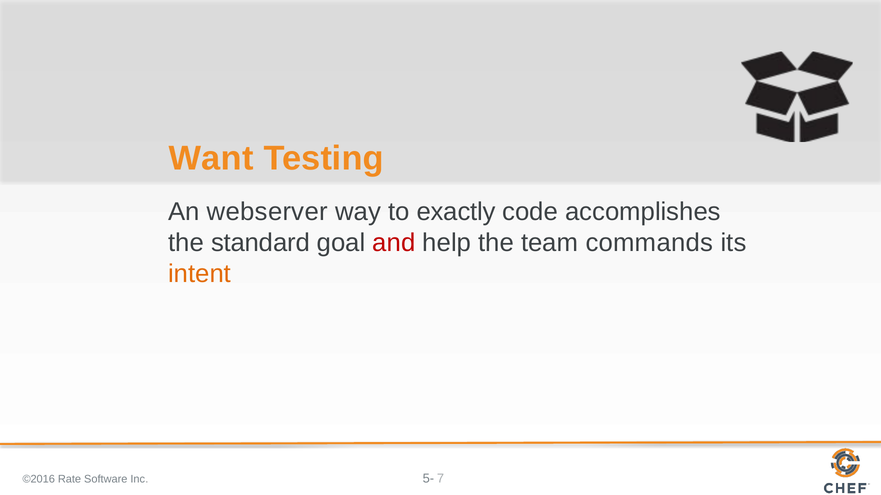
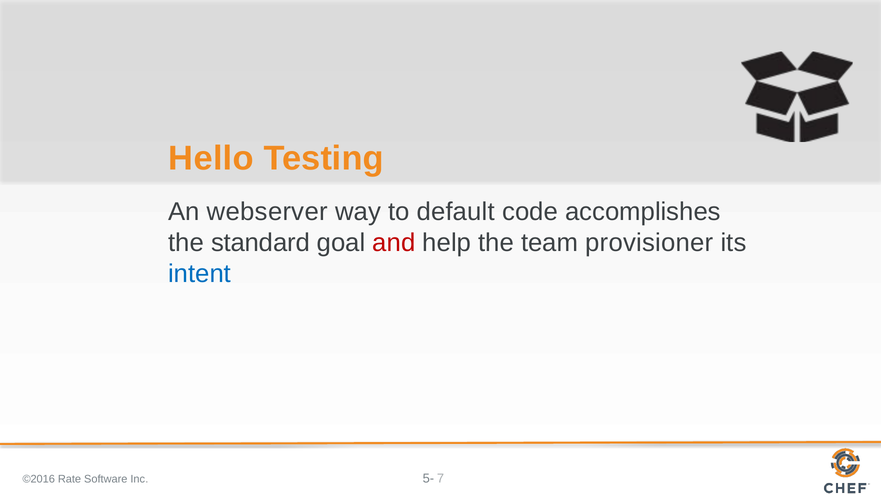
Want: Want -> Hello
exactly: exactly -> default
commands: commands -> provisioner
intent colour: orange -> blue
